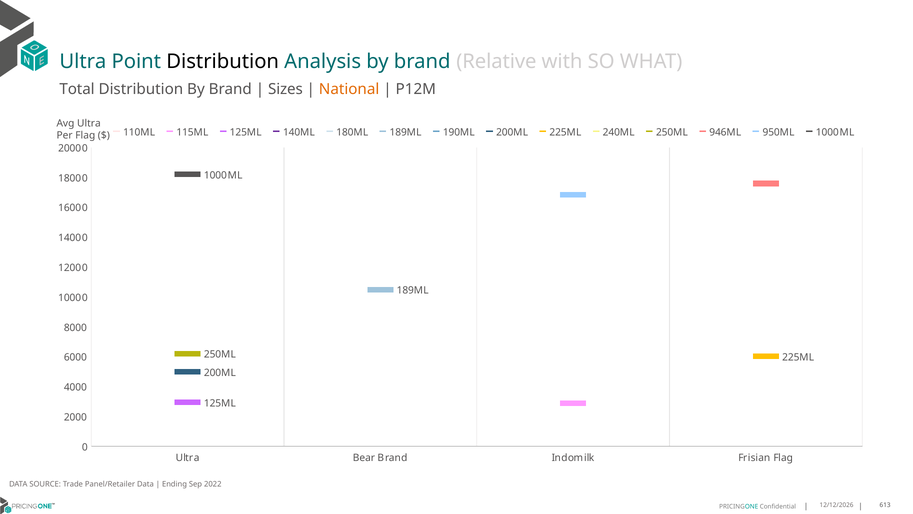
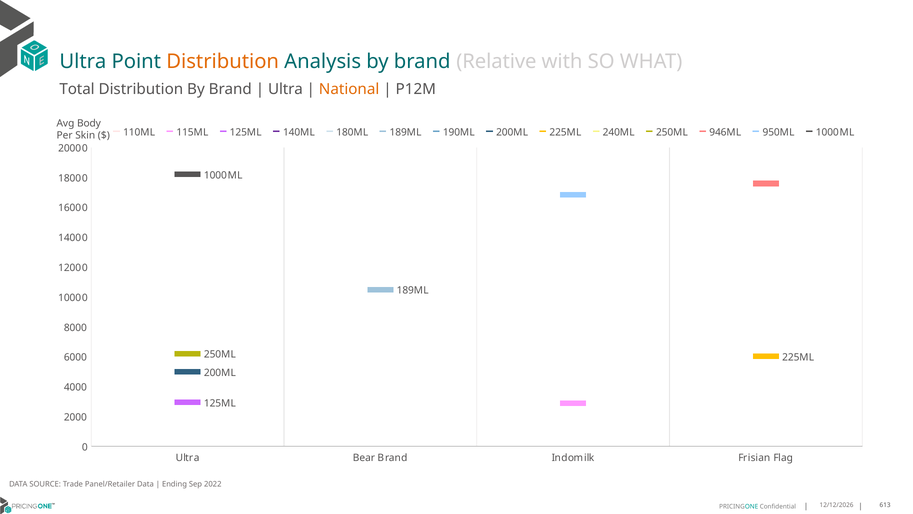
Distribution at (223, 61) colour: black -> orange
Sizes at (285, 89): Sizes -> Ultra
Avg Ultra: Ultra -> Body
Per Flag: Flag -> Skin
